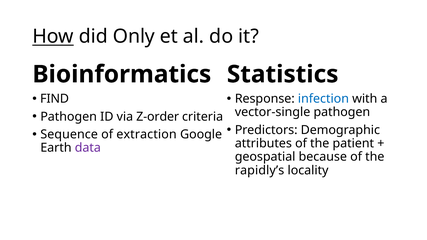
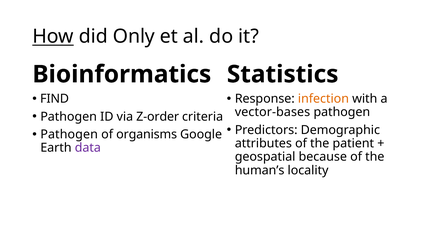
infection colour: blue -> orange
vector-single: vector-single -> vector-bases
Sequence at (69, 135): Sequence -> Pathogen
extraction: extraction -> organisms
rapidly’s: rapidly’s -> human’s
